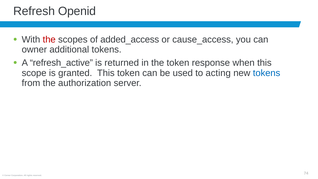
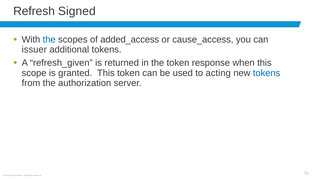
Openid: Openid -> Signed
the at (49, 40) colour: red -> blue
owner: owner -> issuer
refresh_active: refresh_active -> refresh_given
